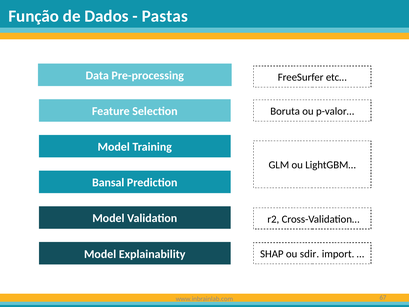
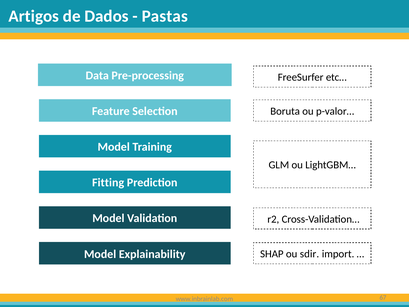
Função: Função -> Artigos
Bansal: Bansal -> Fitting
